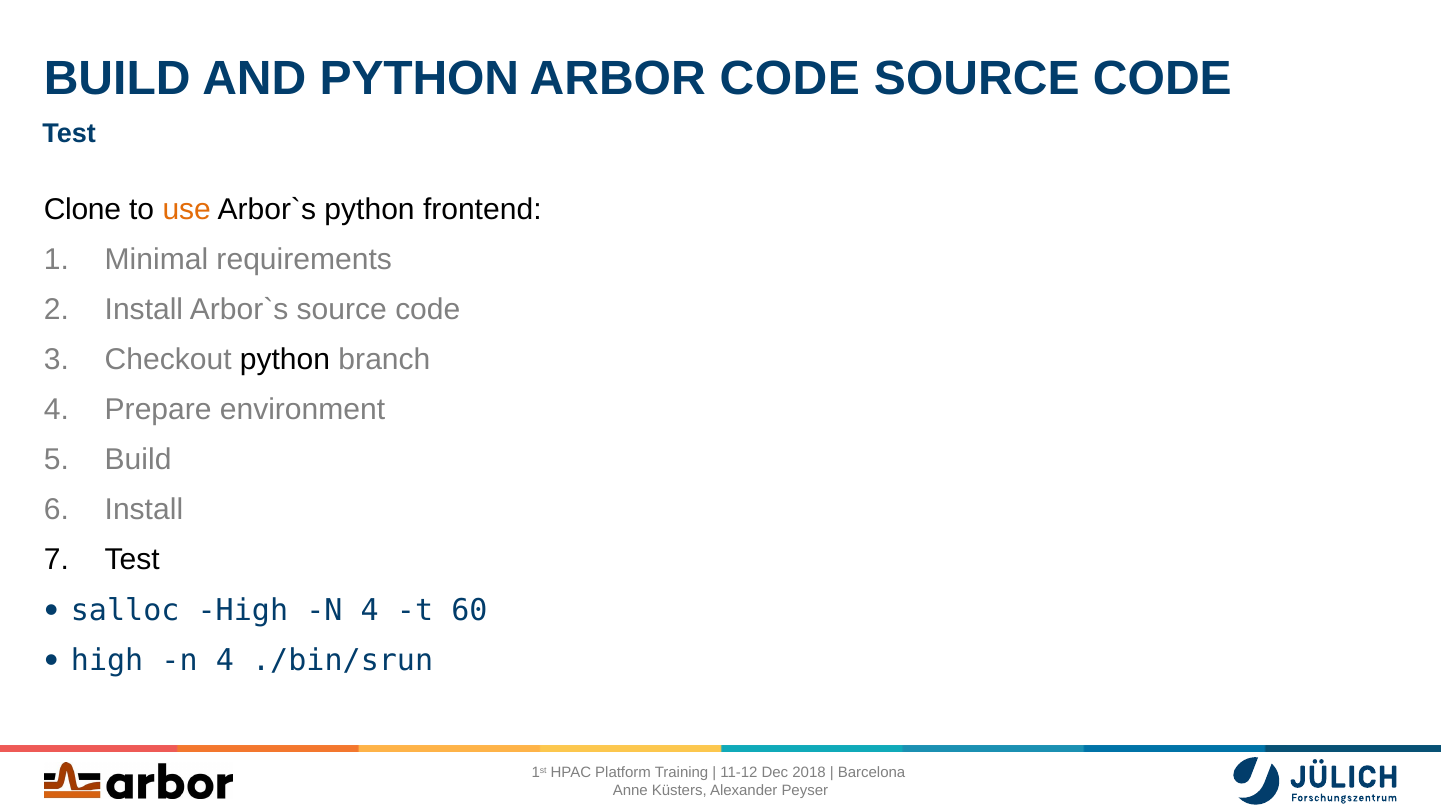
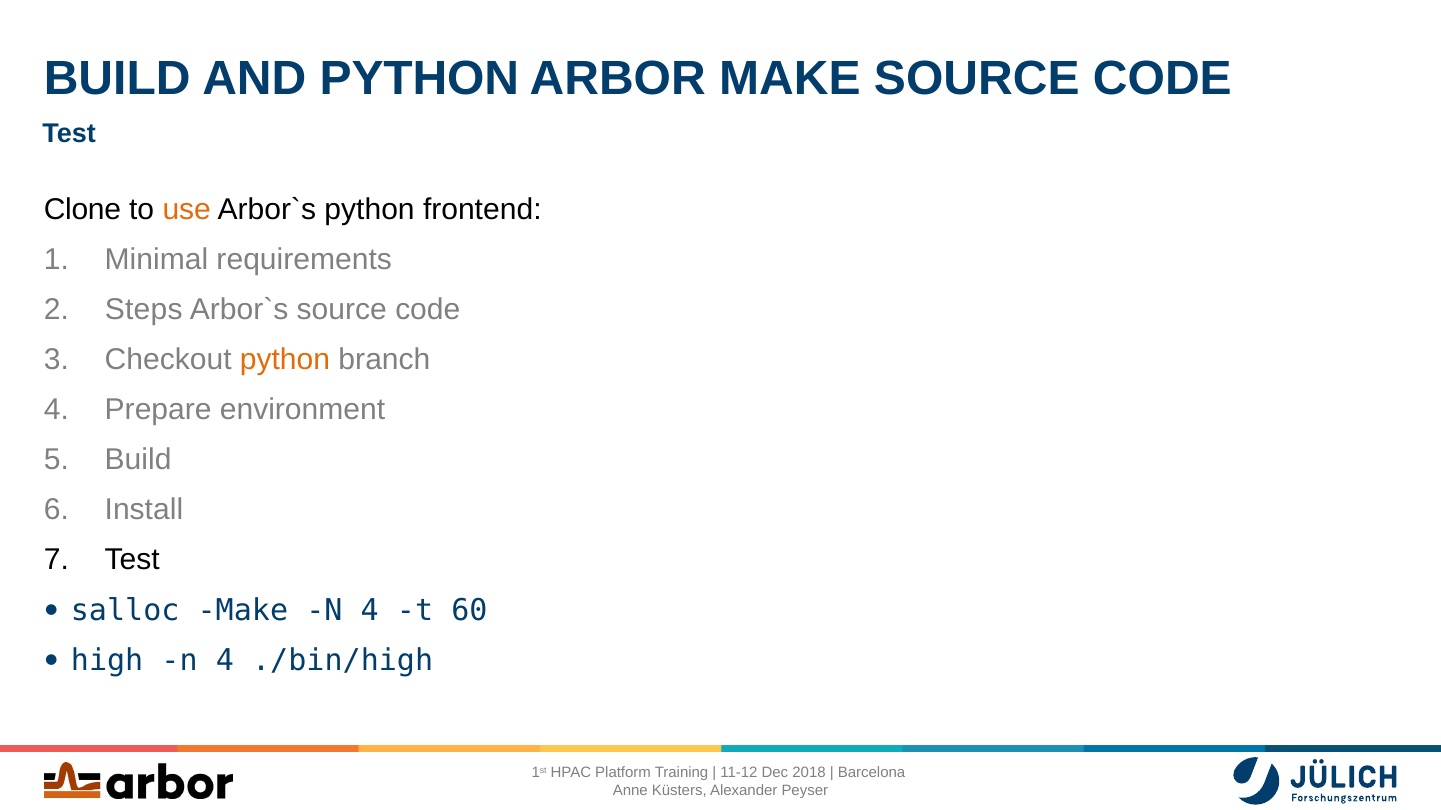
ARBOR CODE: CODE -> MAKE
Install at (144, 310): Install -> Steps
python at (285, 360) colour: black -> orange
salloc High: High -> Make
./bin/srun: ./bin/srun -> ./bin/high
